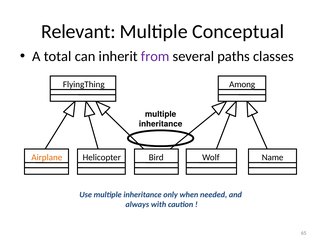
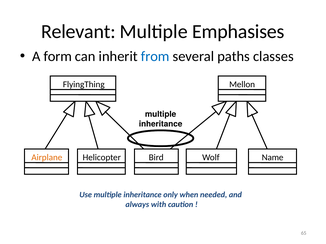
Conceptual: Conceptual -> Emphasises
total: total -> form
from colour: purple -> blue
Among: Among -> Mellon
